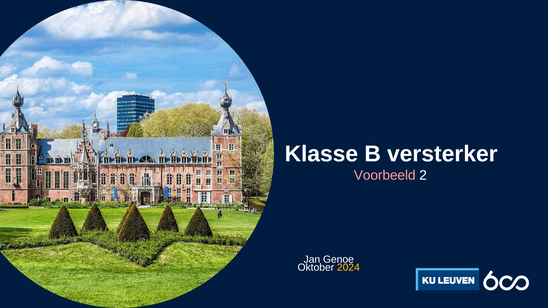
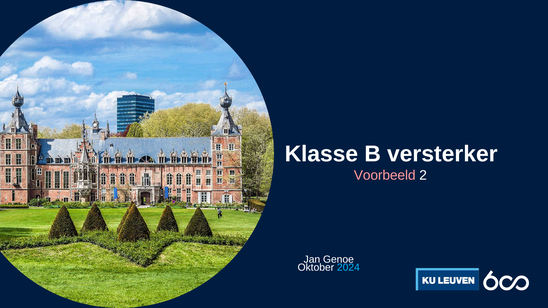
2024 colour: yellow -> light blue
